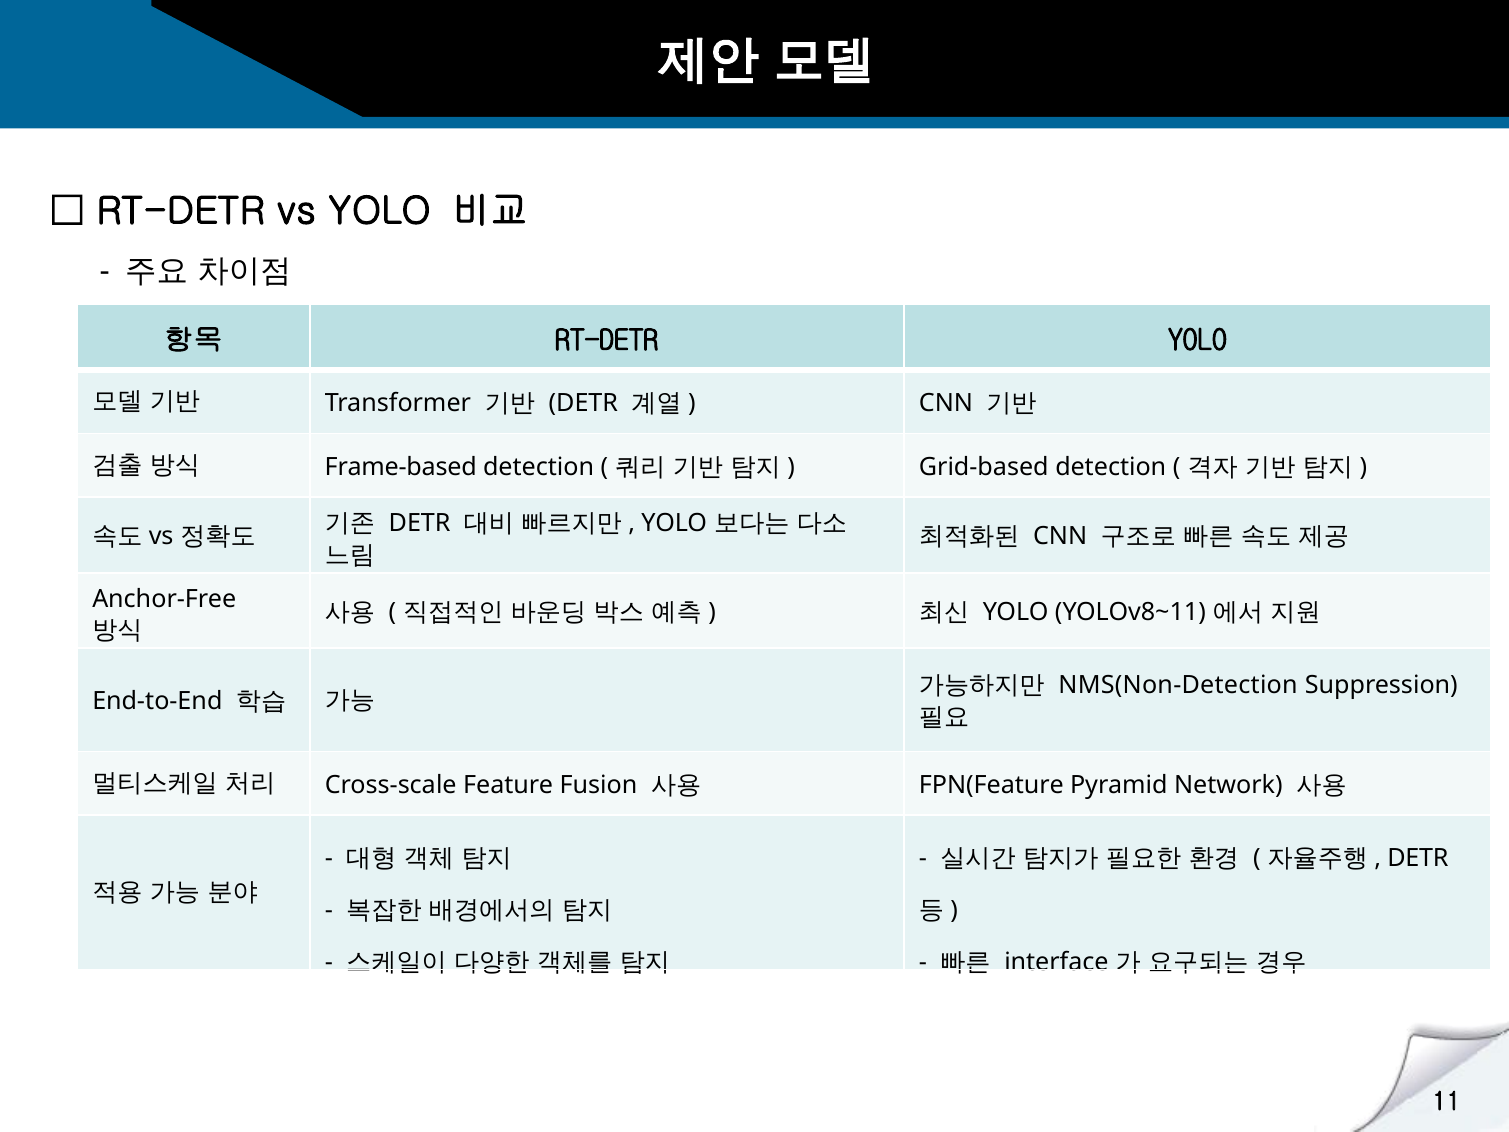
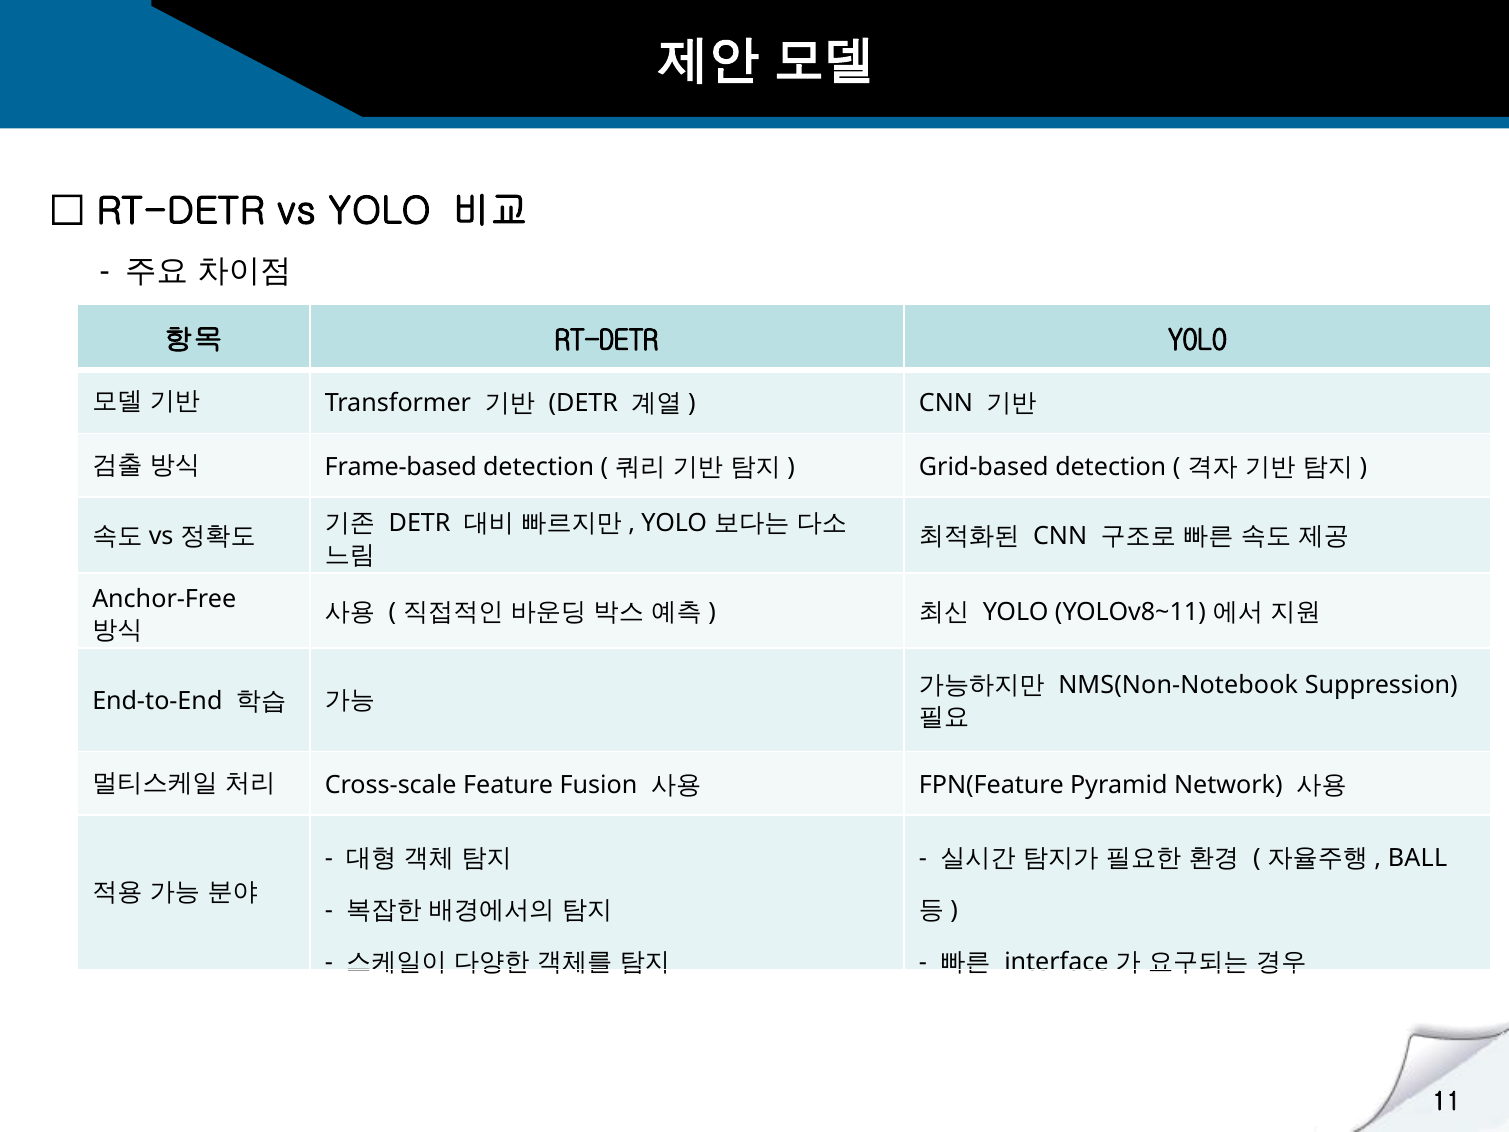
NMS(Non-Detection: NMS(Non-Detection -> NMS(Non-Notebook
DETR at (1418, 858): DETR -> BALL
